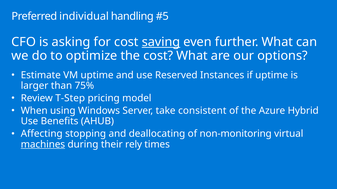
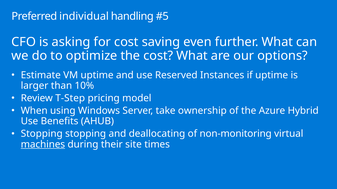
saving underline: present -> none
75%: 75% -> 10%
consistent: consistent -> ownership
Affecting at (42, 134): Affecting -> Stopping
rely: rely -> site
